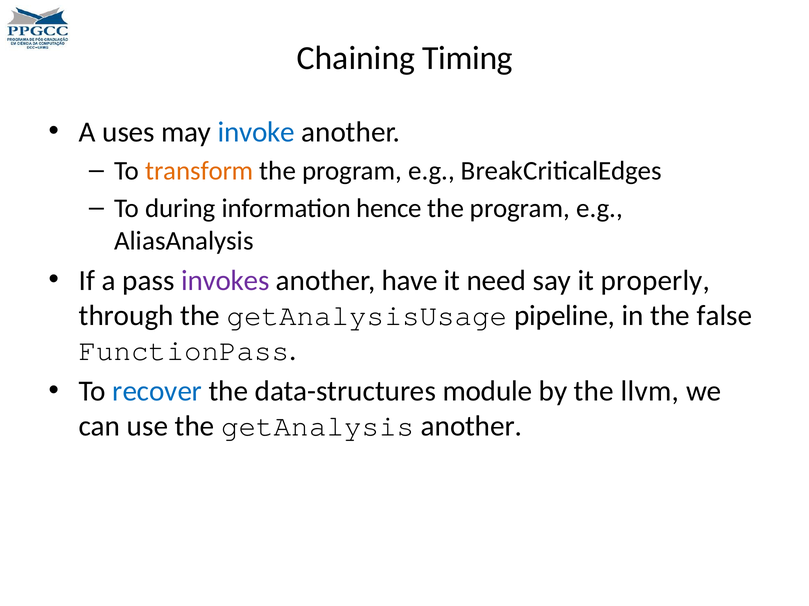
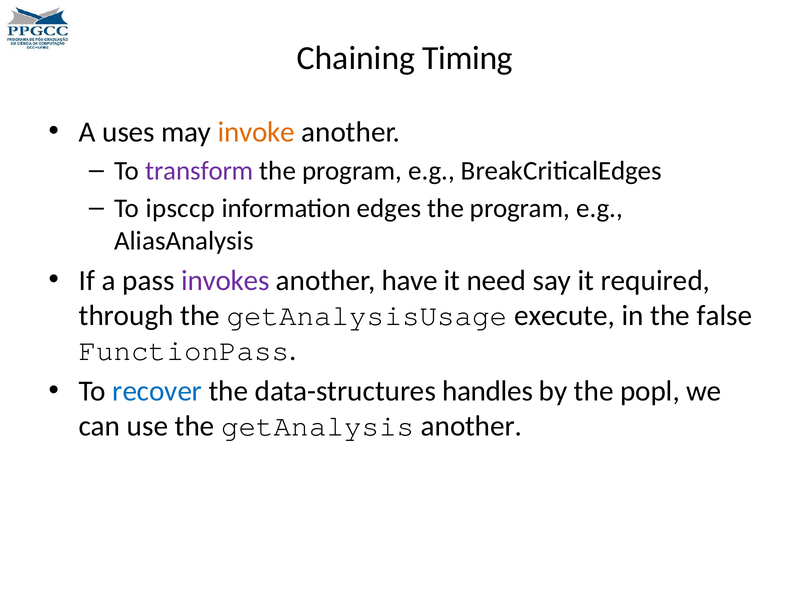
invoke colour: blue -> orange
transform colour: orange -> purple
during: during -> ipsccp
hence: hence -> edges
properly: properly -> required
pipeline: pipeline -> execute
module: module -> handles
llvm: llvm -> popl
